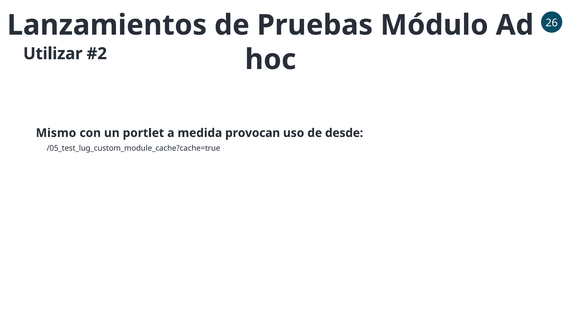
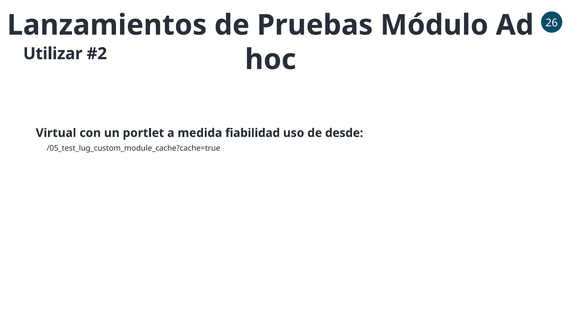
Mismo: Mismo -> Virtual
provocan: provocan -> fiabilidad
